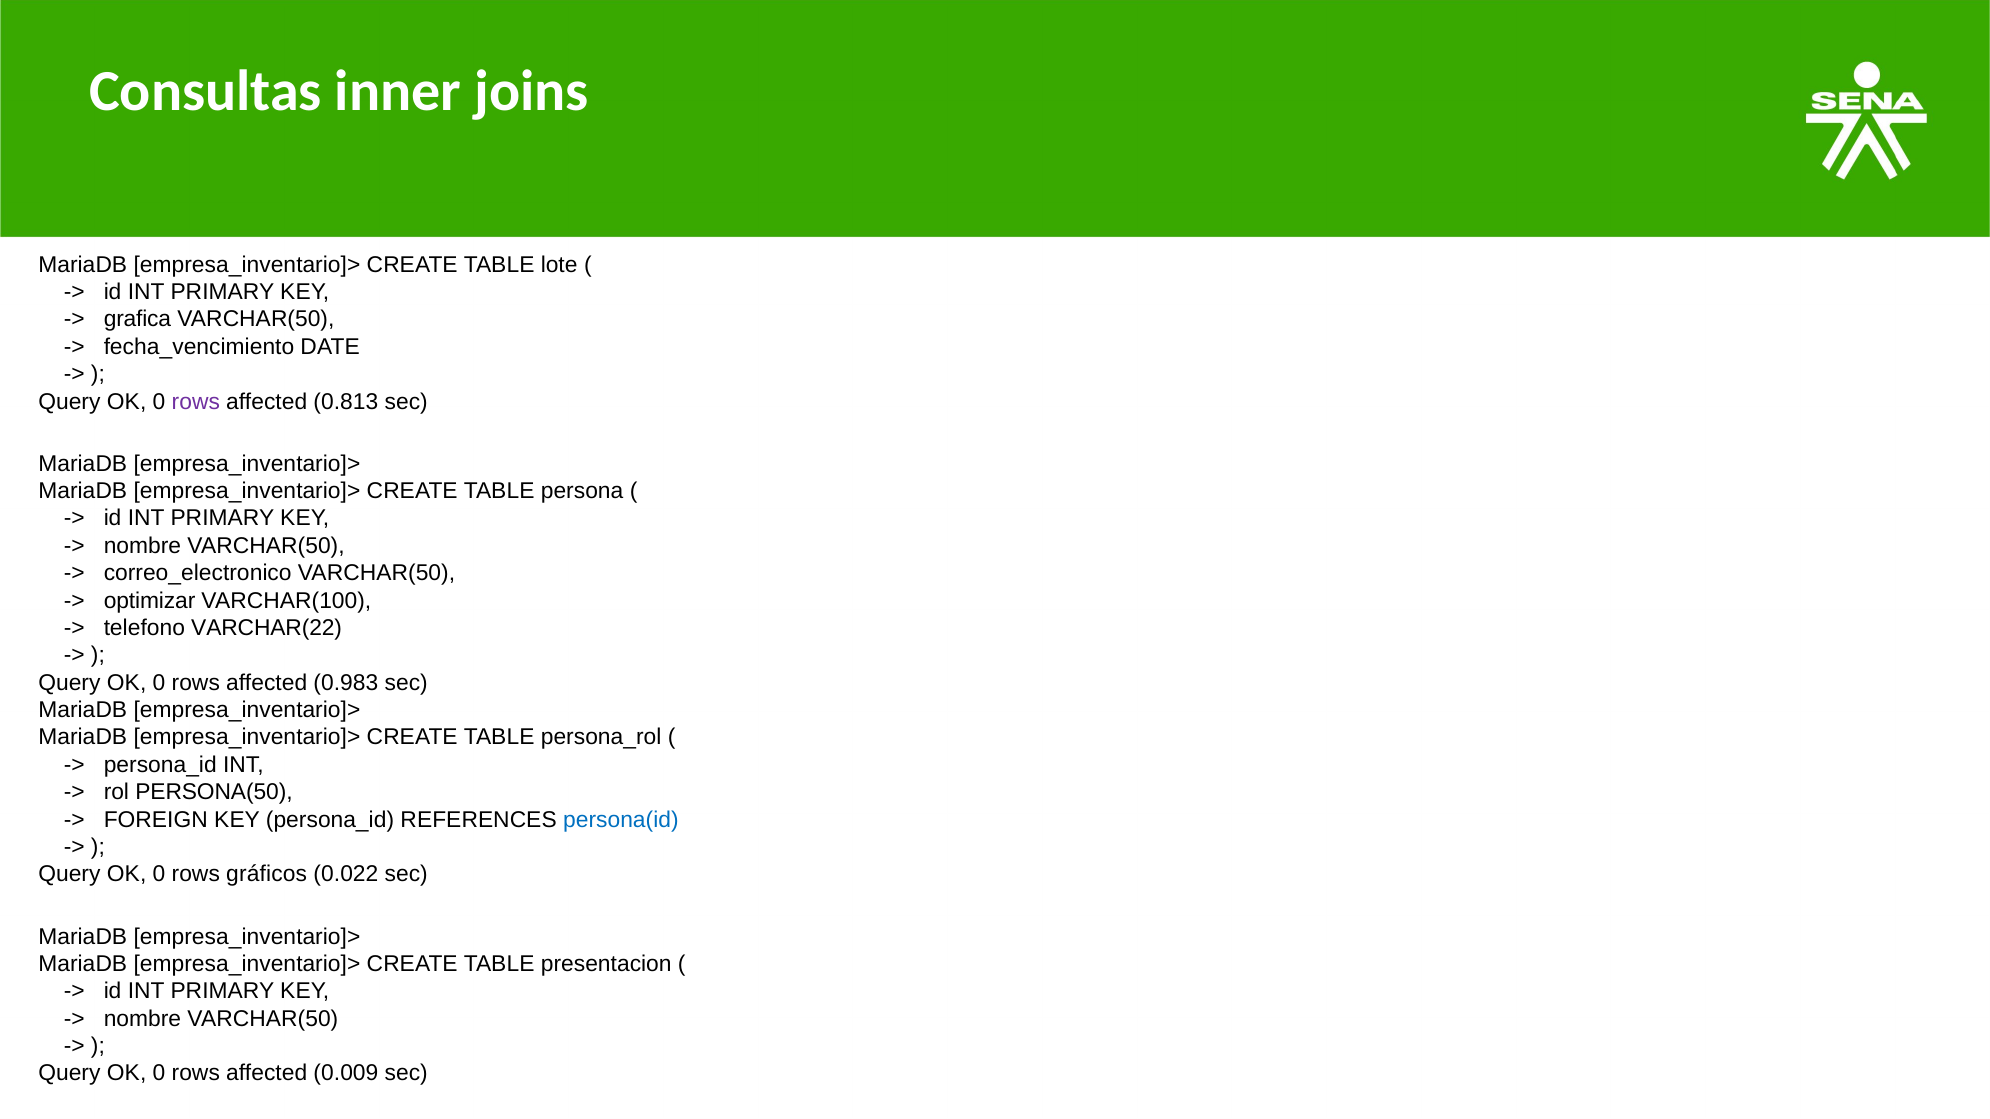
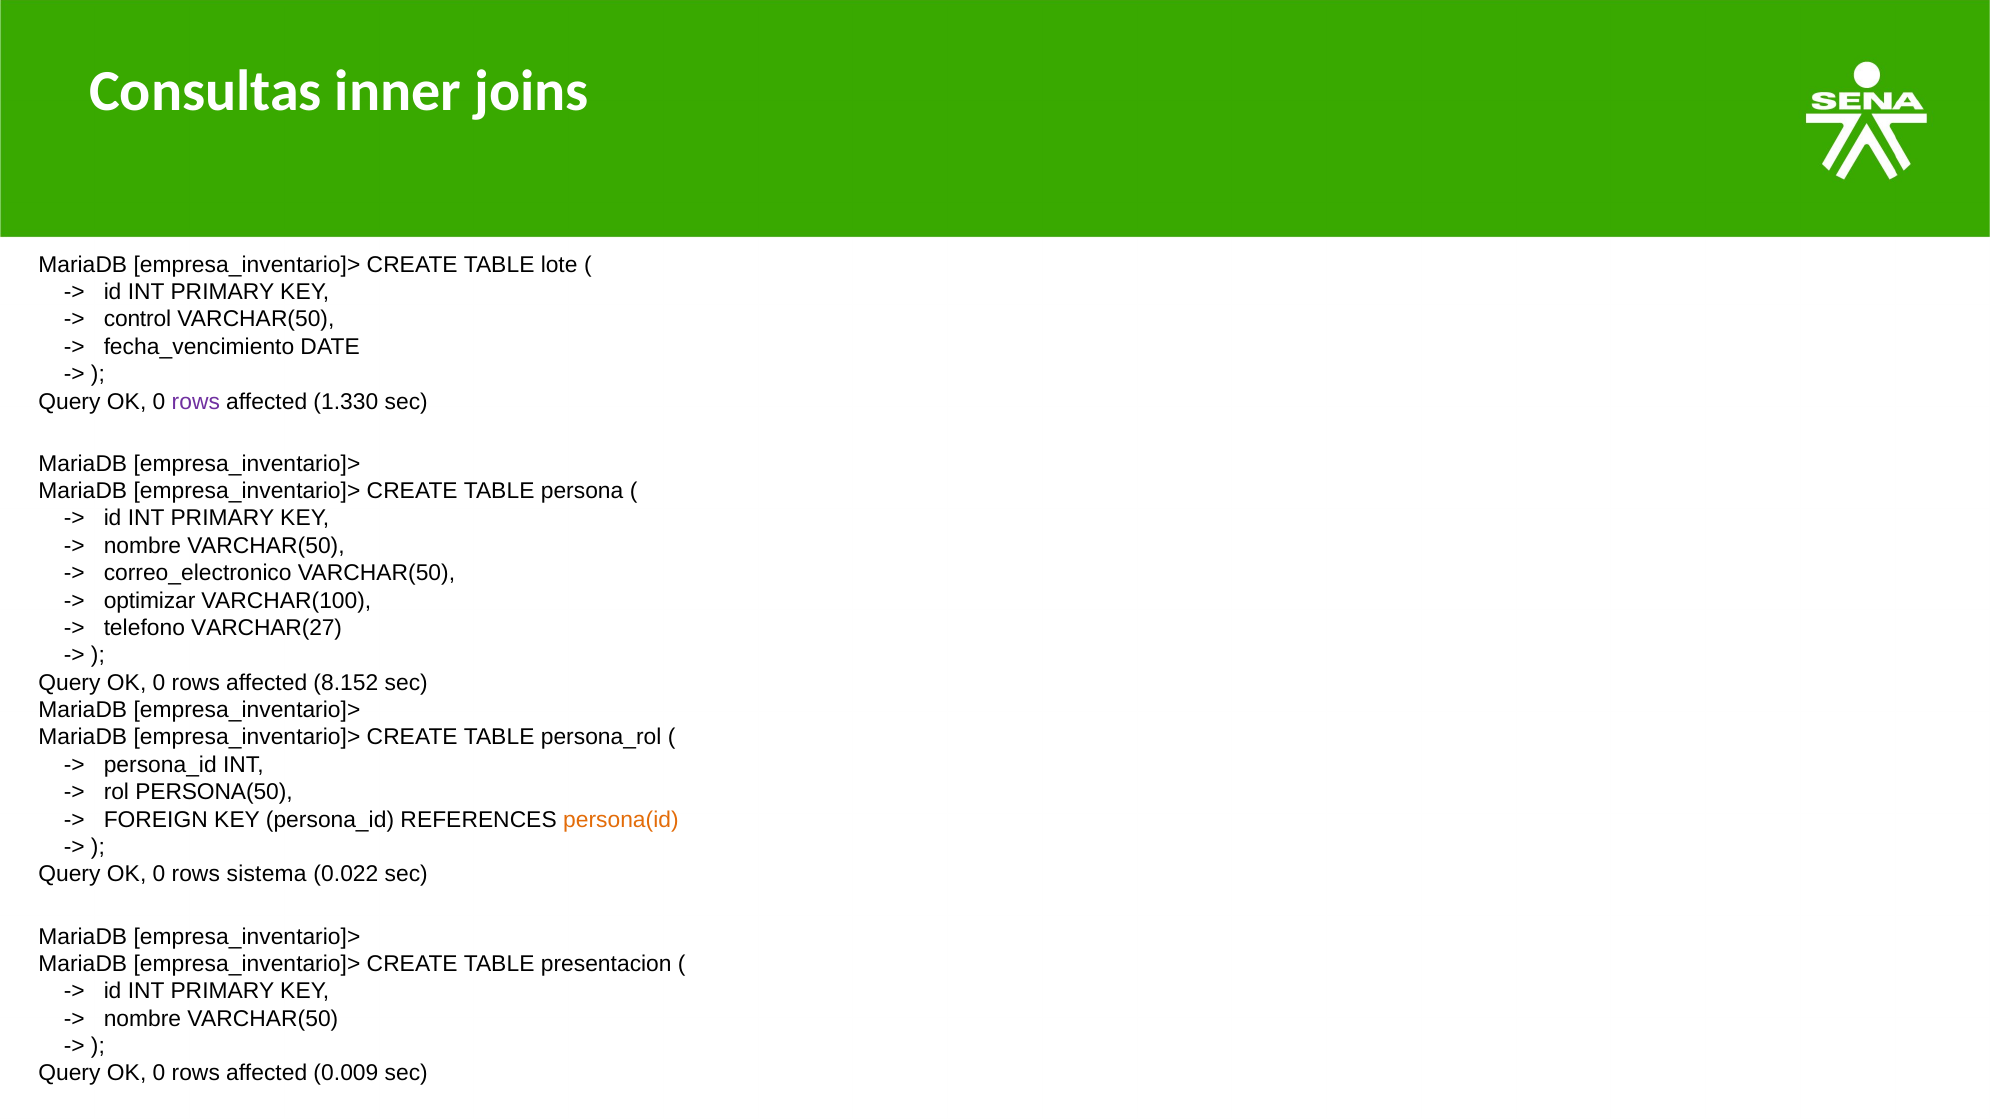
grafica: grafica -> control
0.813: 0.813 -> 1.330
VARCHAR(22: VARCHAR(22 -> VARCHAR(27
0.983: 0.983 -> 8.152
persona(id colour: blue -> orange
gráficos: gráficos -> sistema
